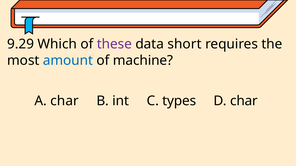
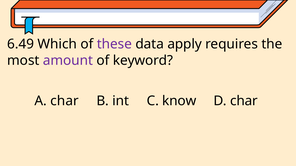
9.29: 9.29 -> 6.49
short: short -> apply
amount colour: blue -> purple
machine: machine -> keyword
types: types -> know
